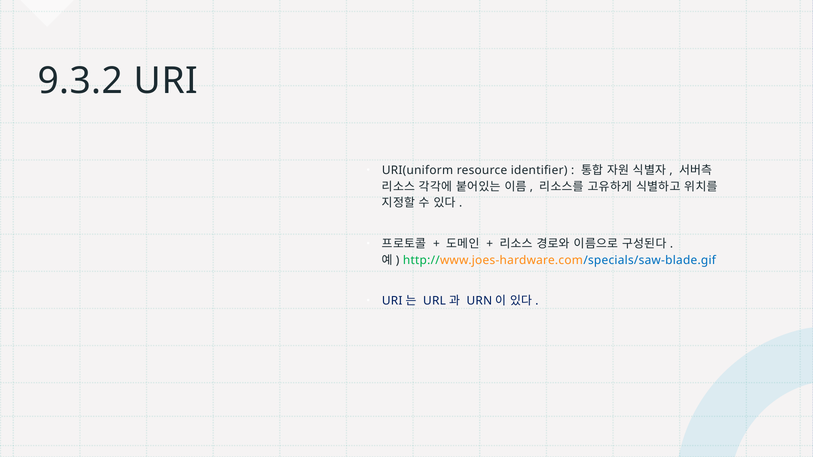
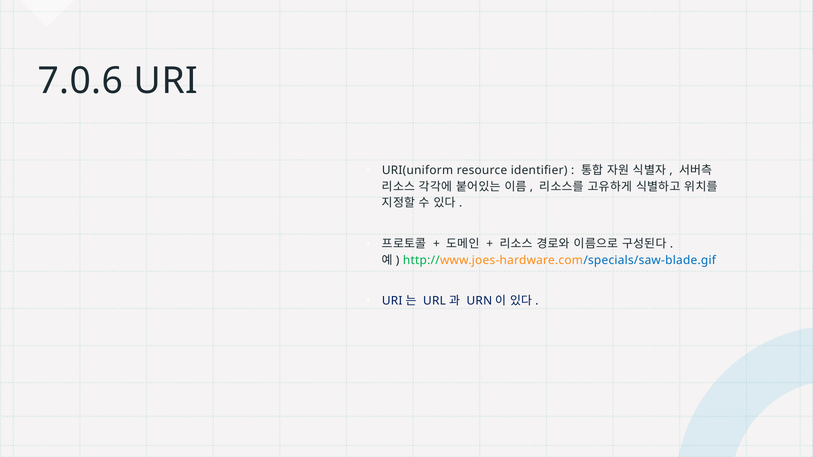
9.3.2: 9.3.2 -> 7.0.6
